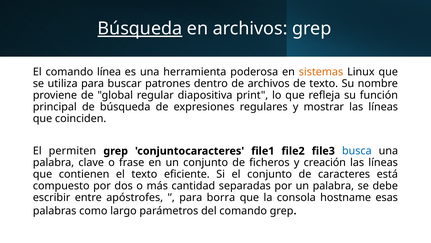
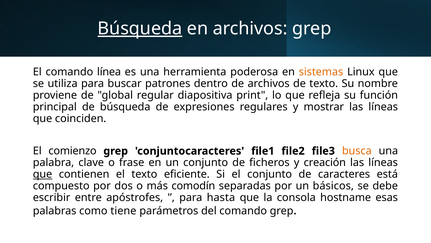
permiten: permiten -> comienzo
busca colour: blue -> orange
que at (43, 174) underline: none -> present
cantidad: cantidad -> comodín
un palabra: palabra -> básicos
borra: borra -> hasta
largo: largo -> tiene
